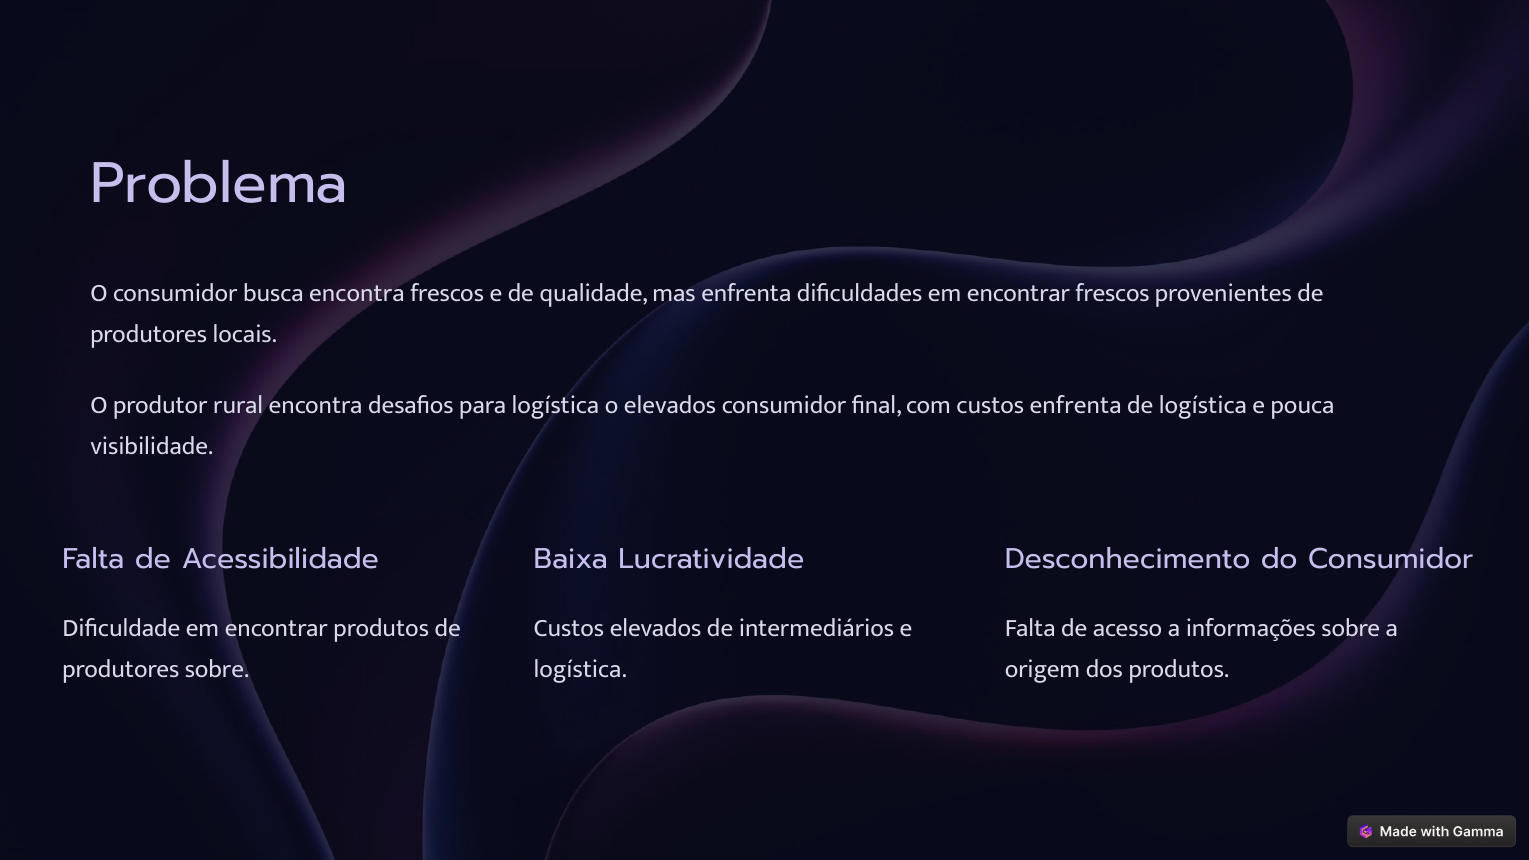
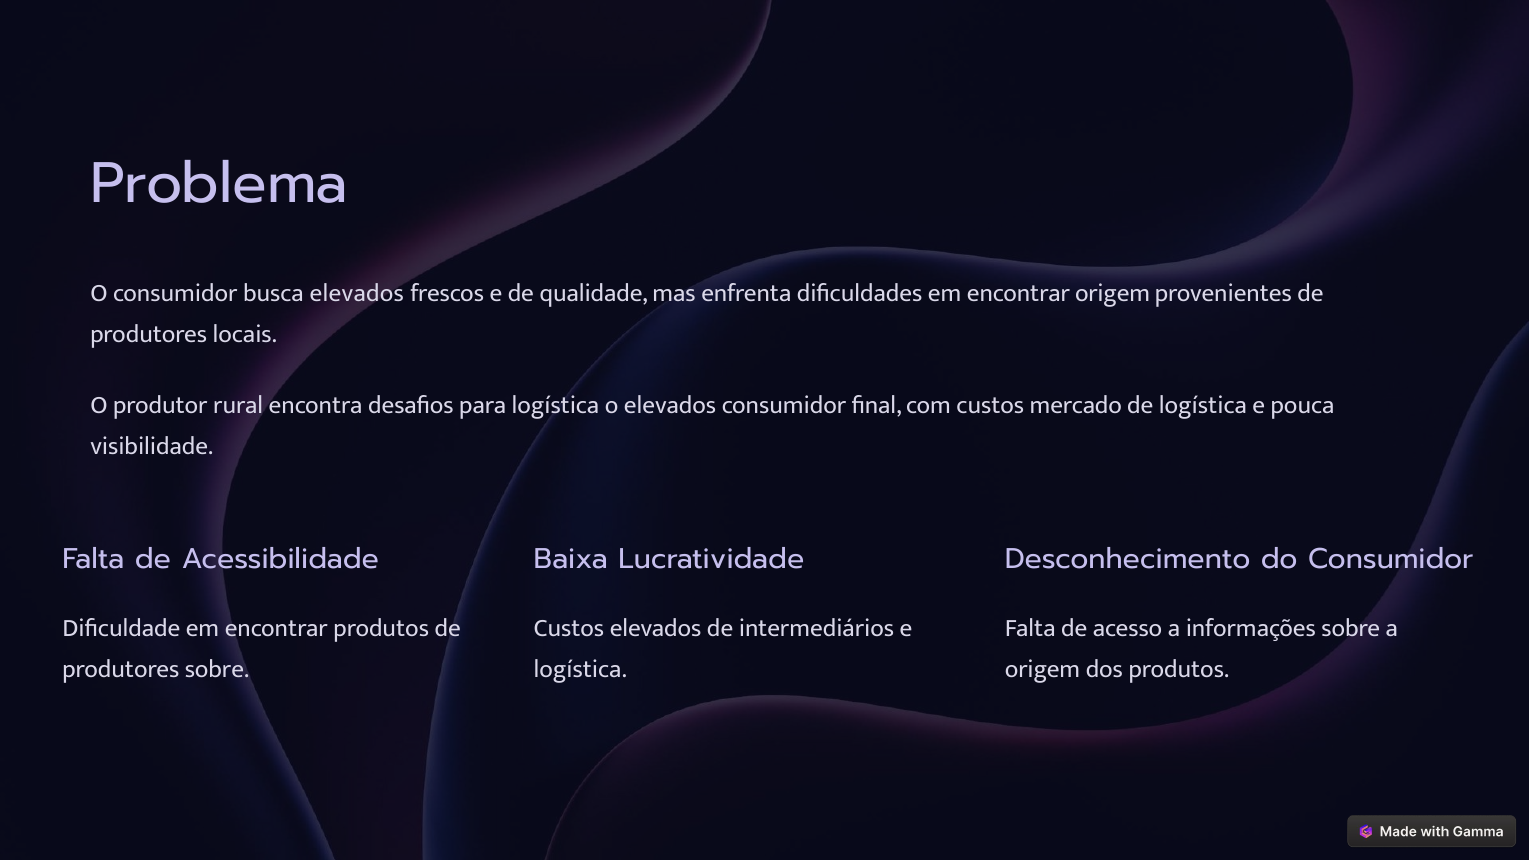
busca encontra: encontra -> elevados
encontrar frescos: frescos -> origem
custos enfrenta: enfrenta -> mercado
